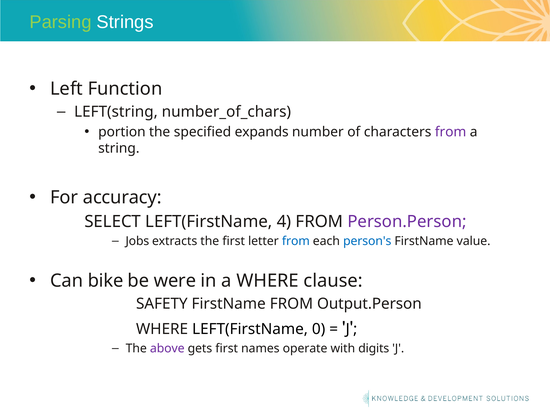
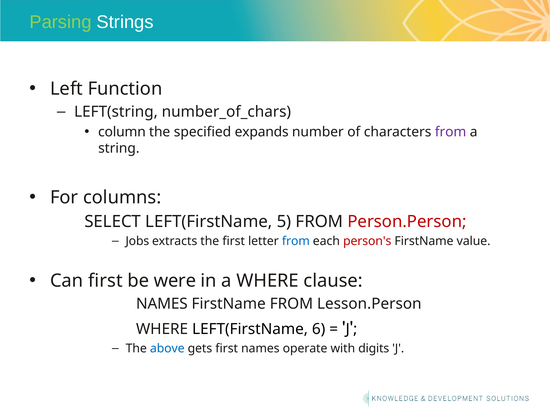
portion: portion -> column
accuracy: accuracy -> columns
4: 4 -> 5
Person.Person colour: purple -> red
person's colour: blue -> red
Can bike: bike -> first
SAFETY at (162, 304): SAFETY -> NAMES
Output.Person: Output.Person -> Lesson.Person
0: 0 -> 6
above colour: purple -> blue
